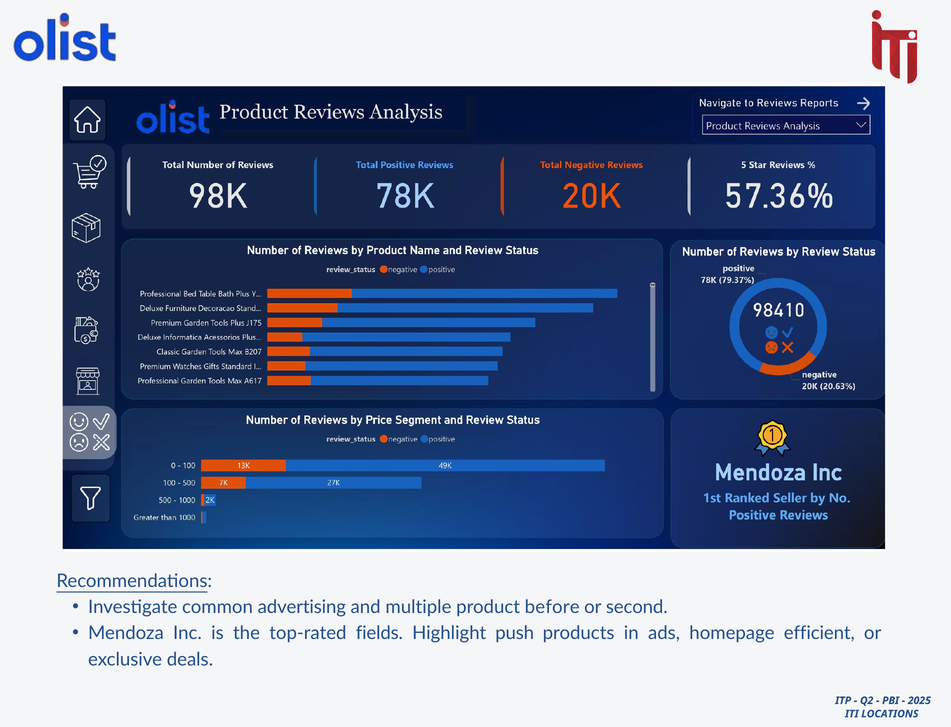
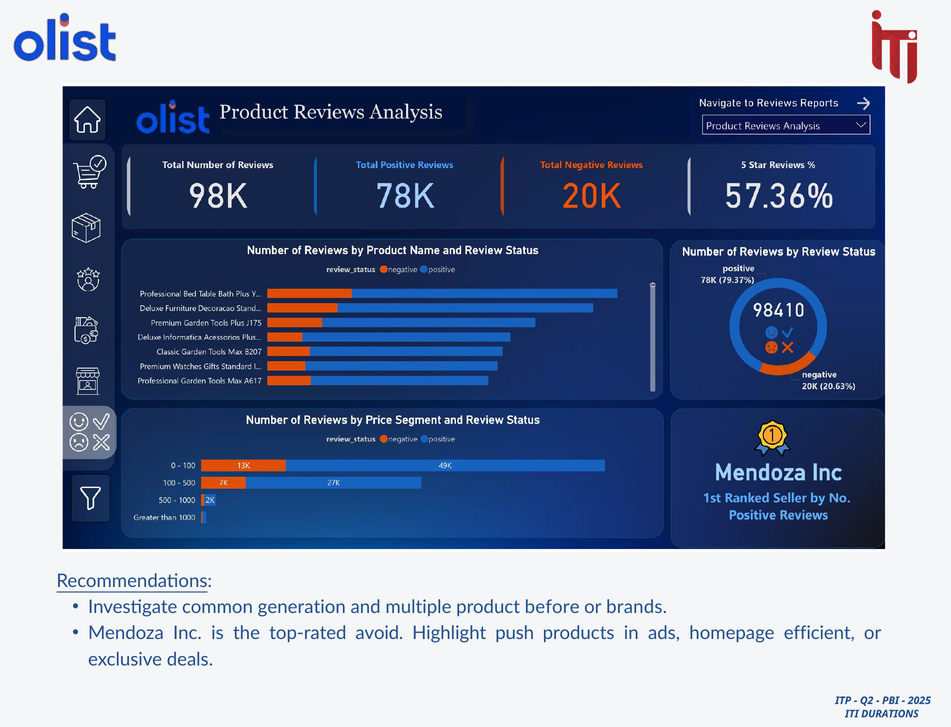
advertising: advertising -> generation
second: second -> brands
fields: fields -> avoid
LOCATIONS: LOCATIONS -> DURATIONS
